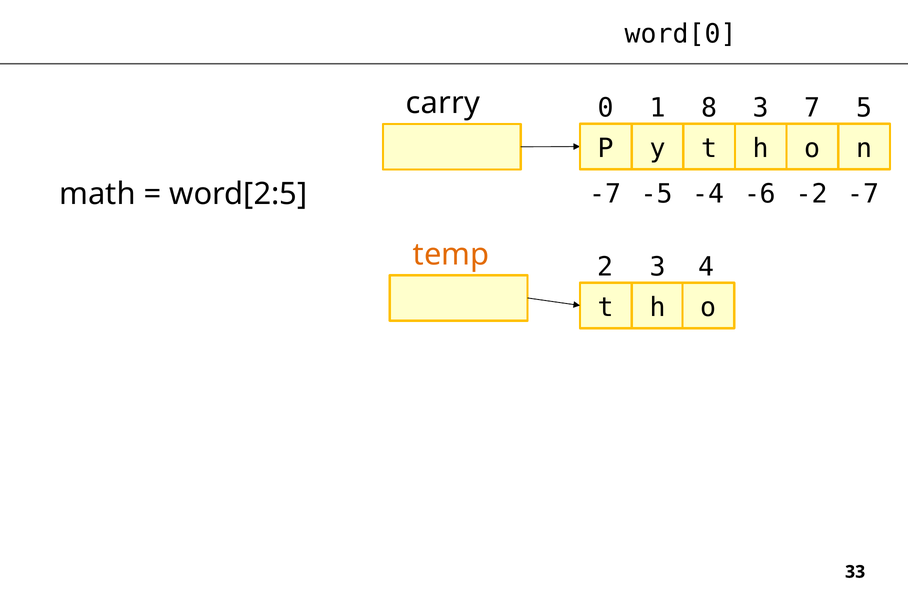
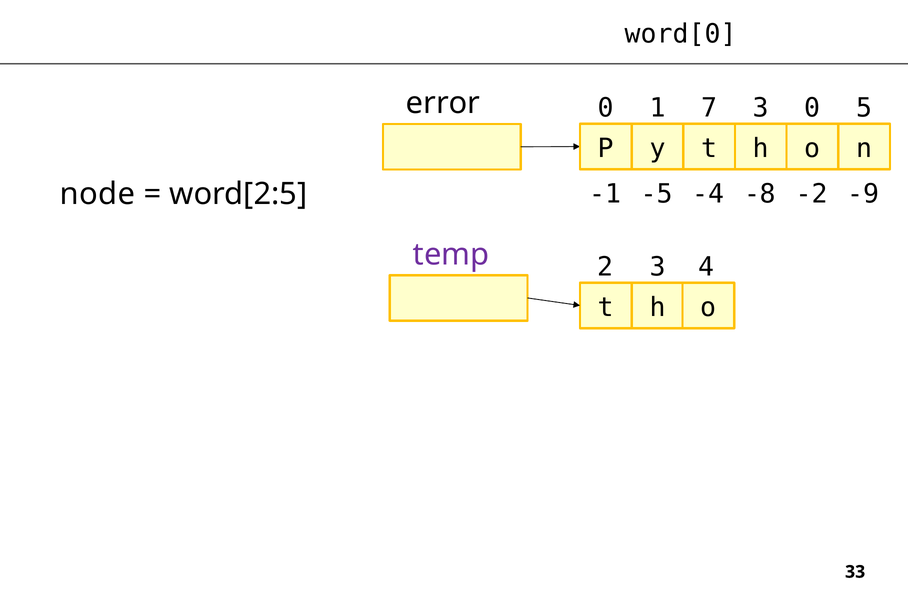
carry: carry -> error
8: 8 -> 7
3 7: 7 -> 0
-7 at (605, 194): -7 -> -1
-6: -6 -> -8
-2 -7: -7 -> -9
math: math -> node
temp colour: orange -> purple
